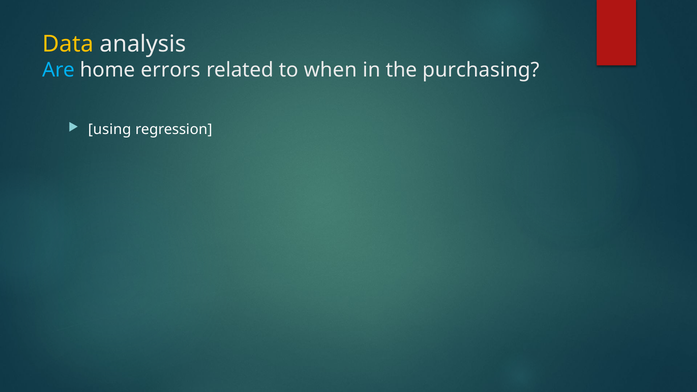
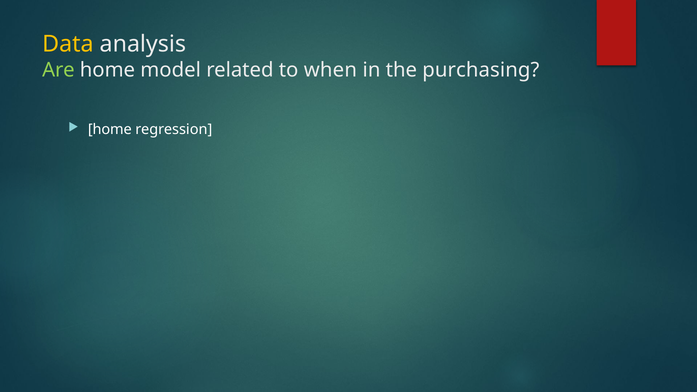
Are colour: light blue -> light green
errors: errors -> model
using at (110, 130): using -> home
